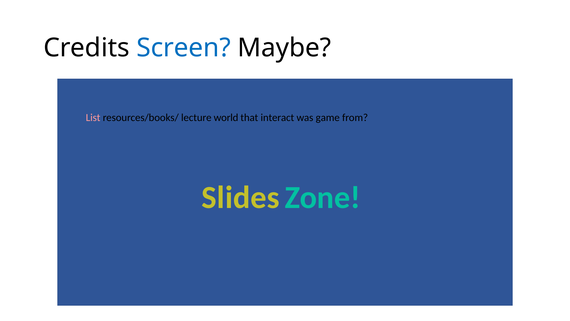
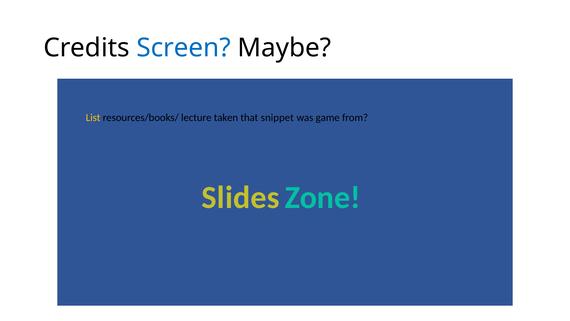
List colour: pink -> yellow
world: world -> taken
interact: interact -> snippet
